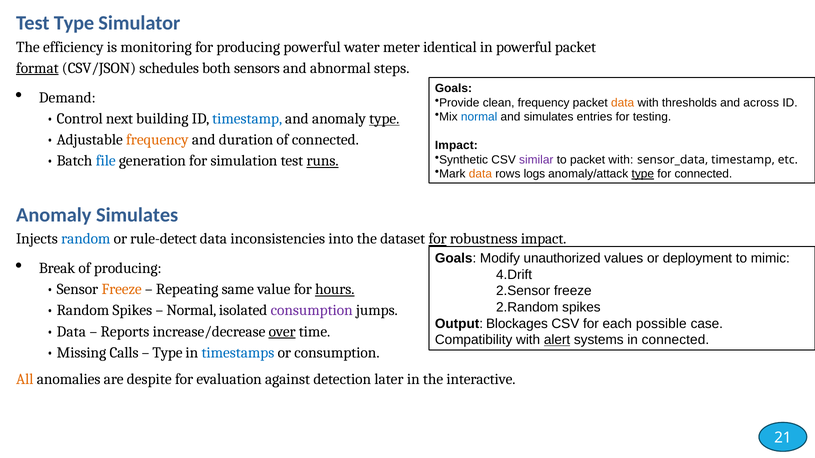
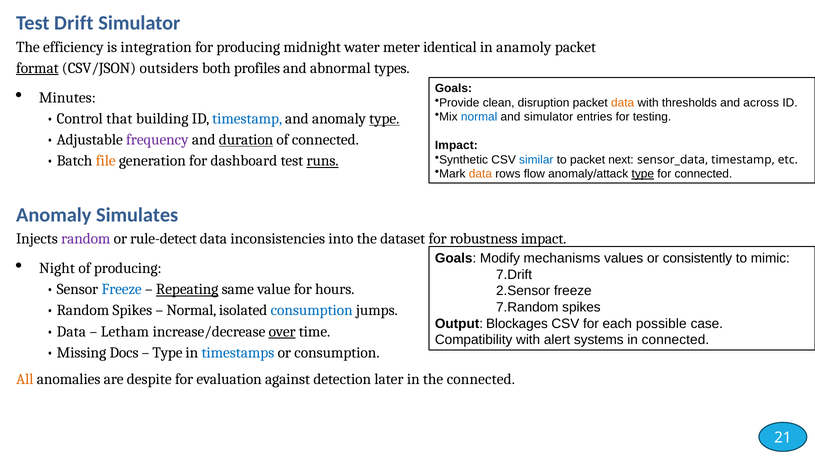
Test Type: Type -> Drift
monitoring: monitoring -> integration
producing powerful: powerful -> midnight
in powerful: powerful -> anamoly
schedules: schedules -> outsiders
sensors: sensors -> profiles
steps: steps -> types
Demand: Demand -> Minutes
clean frequency: frequency -> disruption
and simulates: simulates -> simulator
next: next -> that
frequency at (157, 140) colour: orange -> purple
duration underline: none -> present
similar colour: purple -> blue
packet with: with -> next
file colour: blue -> orange
simulation: simulation -> dashboard
logs: logs -> flow
random at (86, 239) colour: blue -> purple
for at (438, 239) underline: present -> none
unauthorized: unauthorized -> mechanisms
deployment: deployment -> consistently
Break: Break -> Night
4.Drift: 4.Drift -> 7.Drift
Freeze at (122, 290) colour: orange -> blue
Repeating underline: none -> present
hours underline: present -> none
2.Random: 2.Random -> 7.Random
consumption at (312, 311) colour: purple -> blue
Reports: Reports -> Letham
alert underline: present -> none
Calls: Calls -> Docs
the interactive: interactive -> connected
